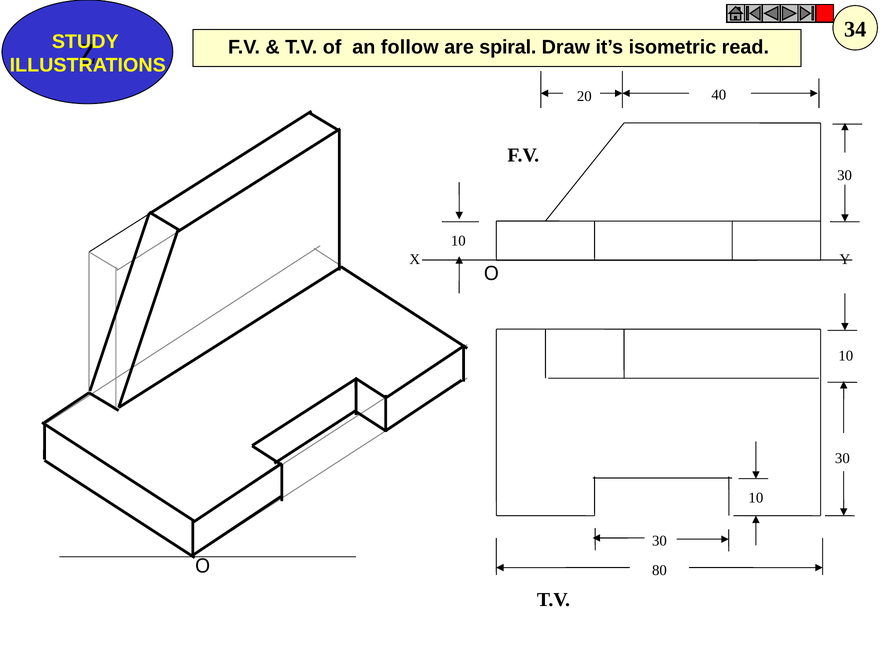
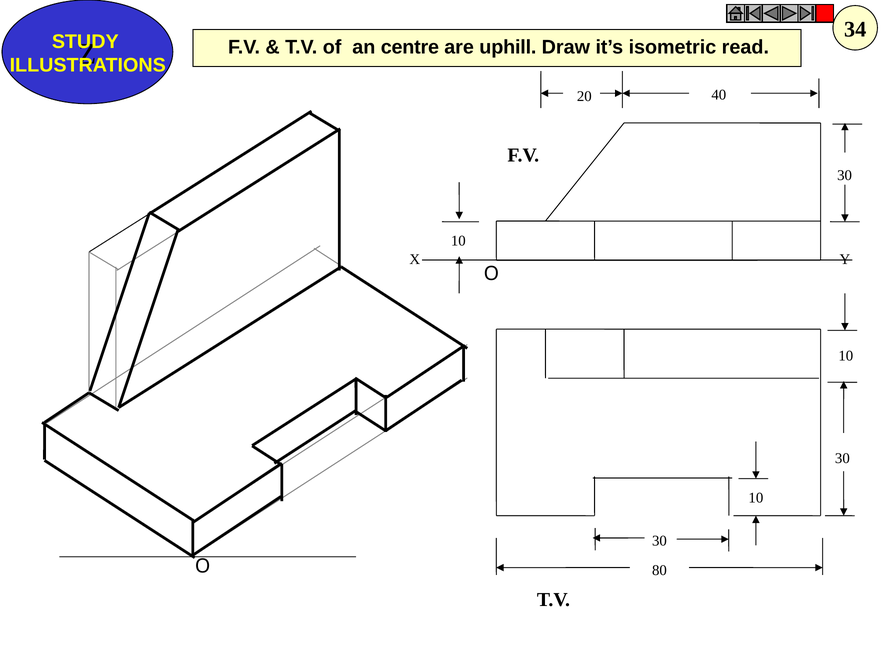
follow: follow -> centre
spiral: spiral -> uphill
